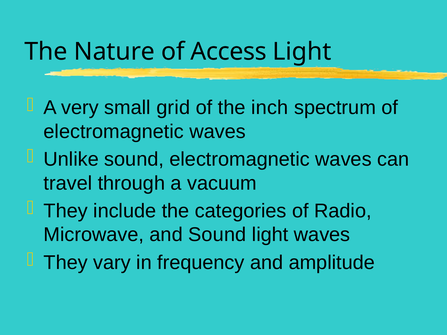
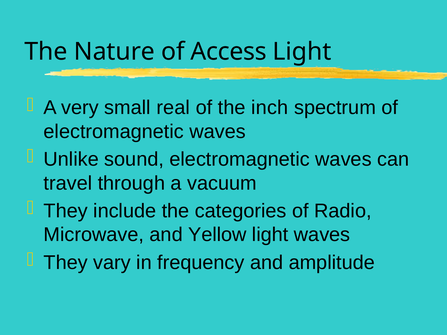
grid: grid -> real
and Sound: Sound -> Yellow
